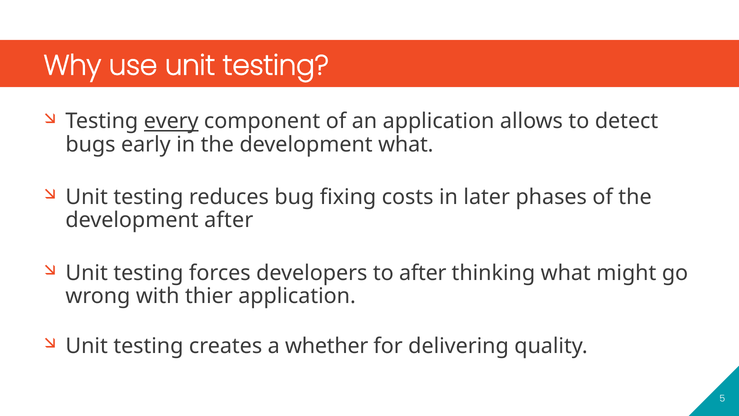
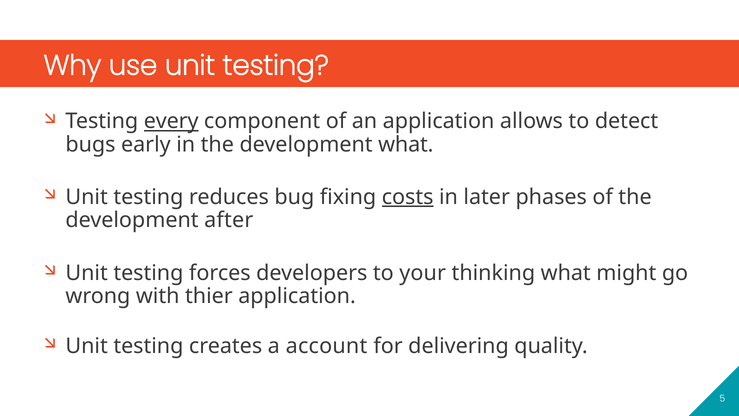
costs underline: none -> present
to after: after -> your
whether: whether -> account
